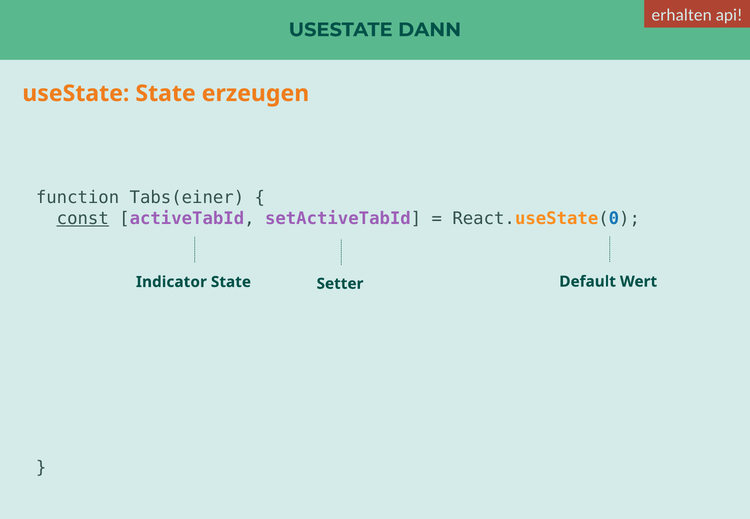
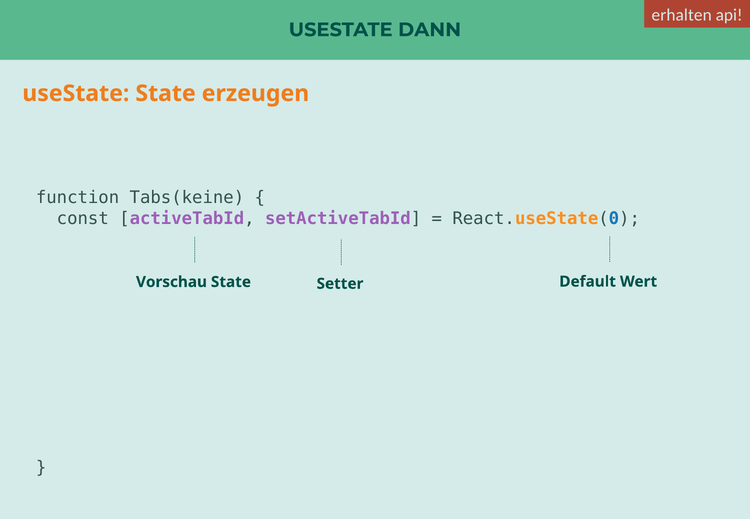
Tabs(einer: Tabs(einer -> Tabs(keine
const underline: present -> none
Indicator: Indicator -> Vorschau
